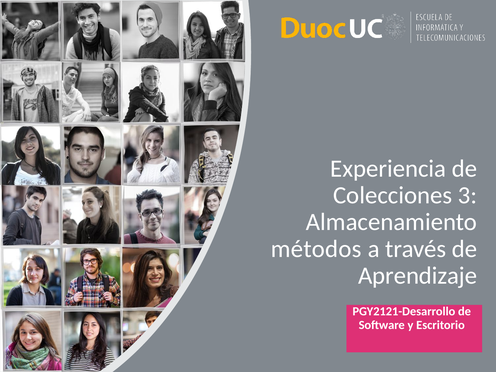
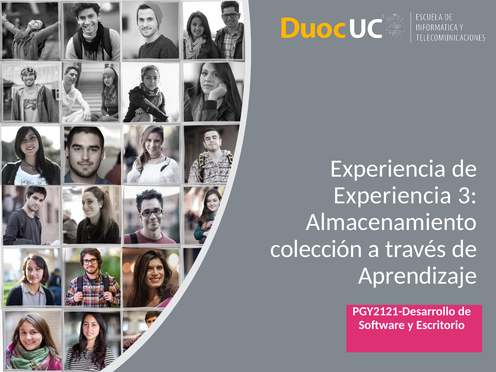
Colecciones at (393, 195): Colecciones -> Experiencia
métodos: métodos -> colección
